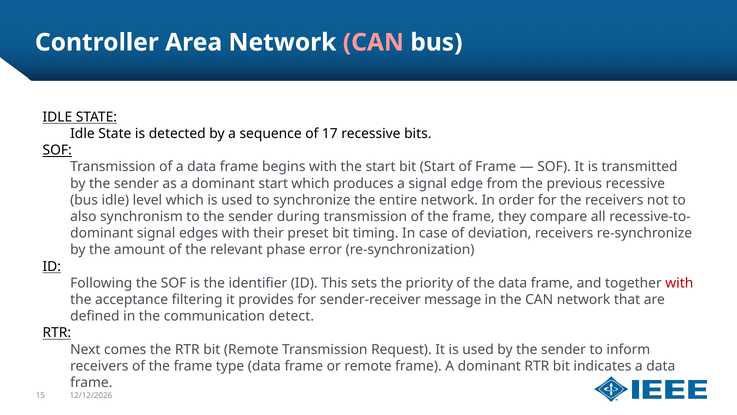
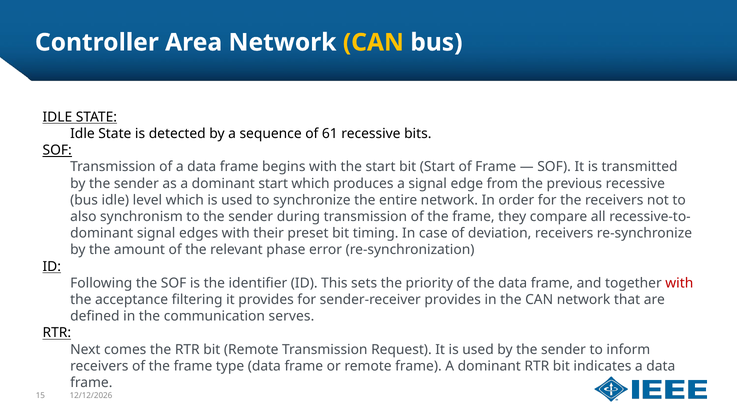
CAN at (373, 42) colour: pink -> yellow
17: 17 -> 61
sender-receiver message: message -> provides
detect: detect -> serves
